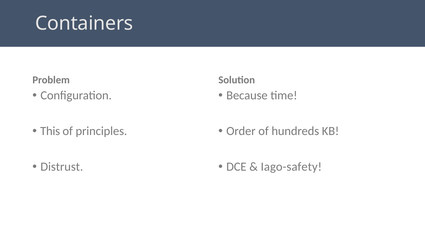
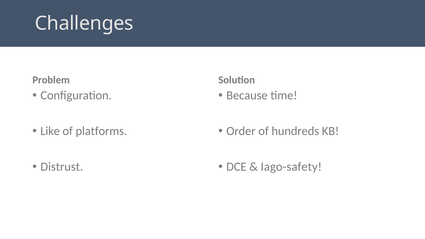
Containers: Containers -> Challenges
This: This -> Like
principles: principles -> platforms
